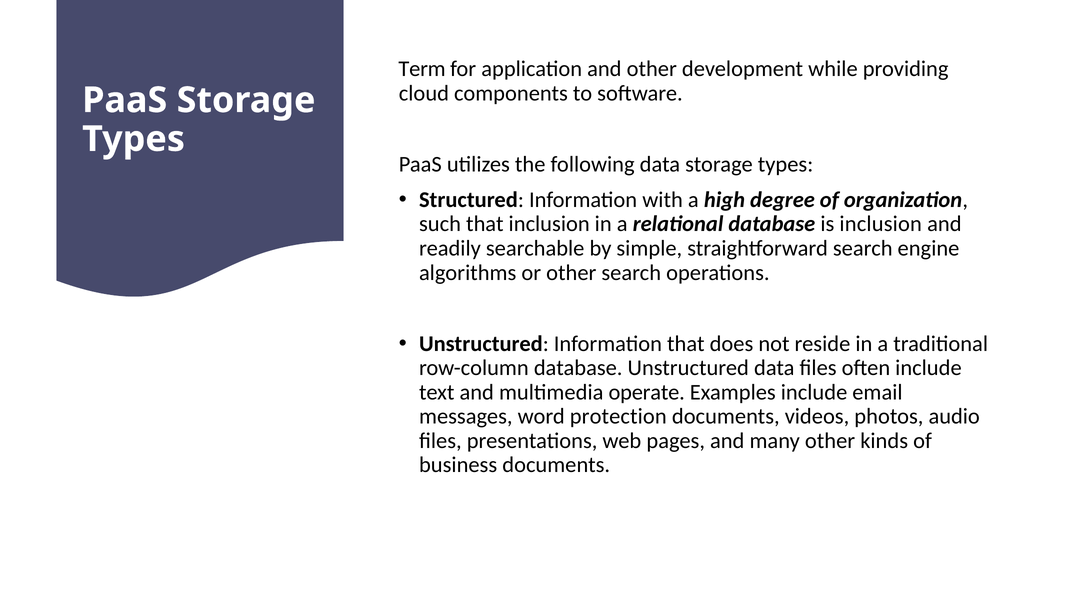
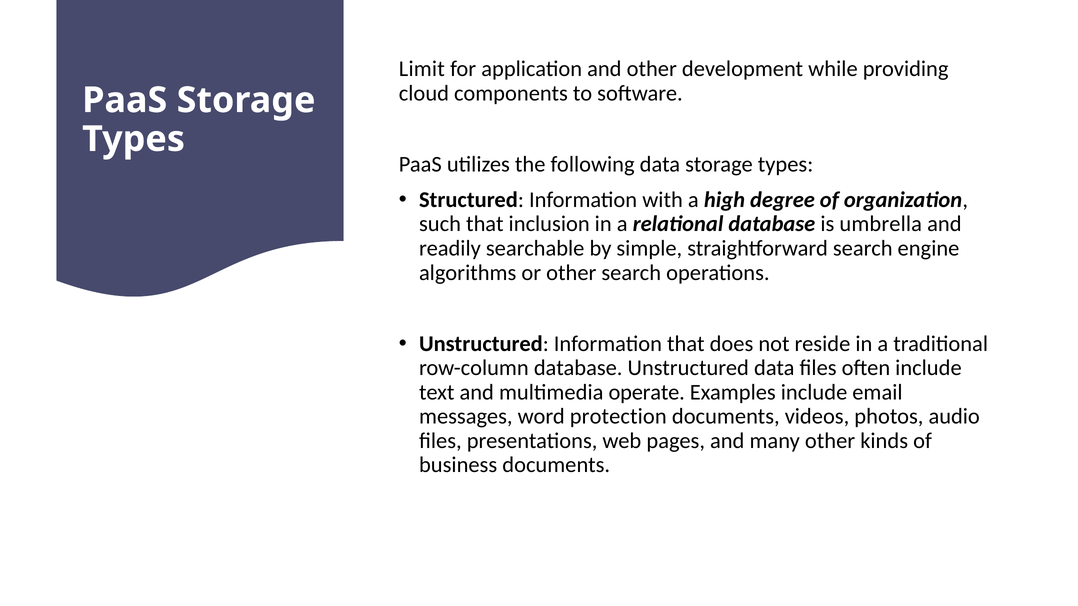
Term: Term -> Limit
is inclusion: inclusion -> umbrella
